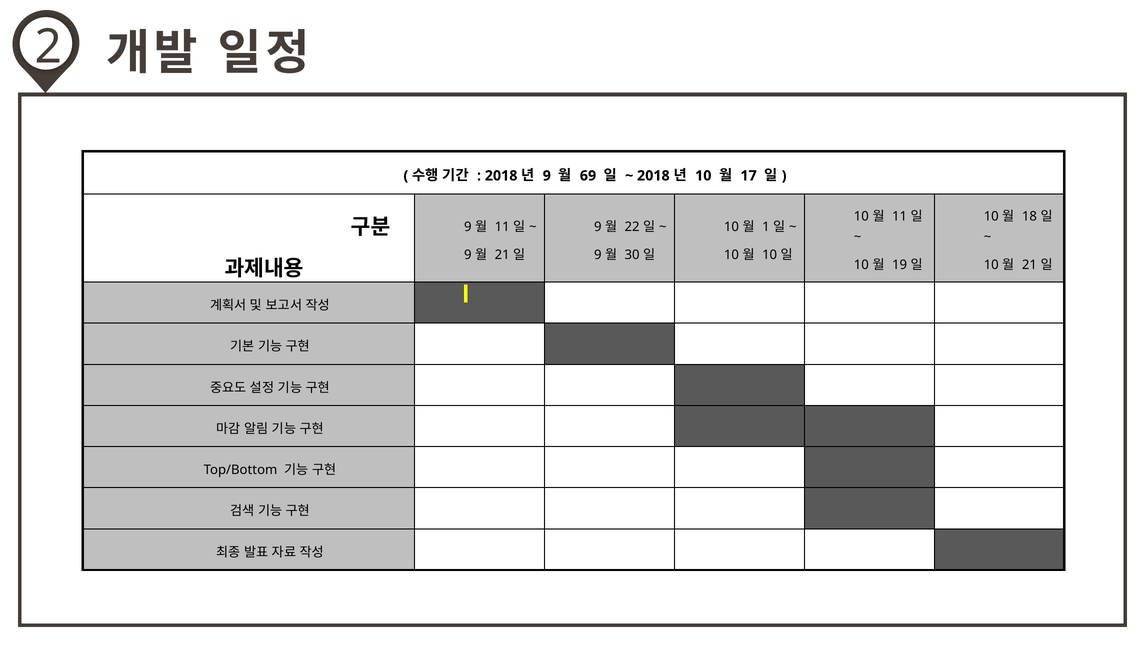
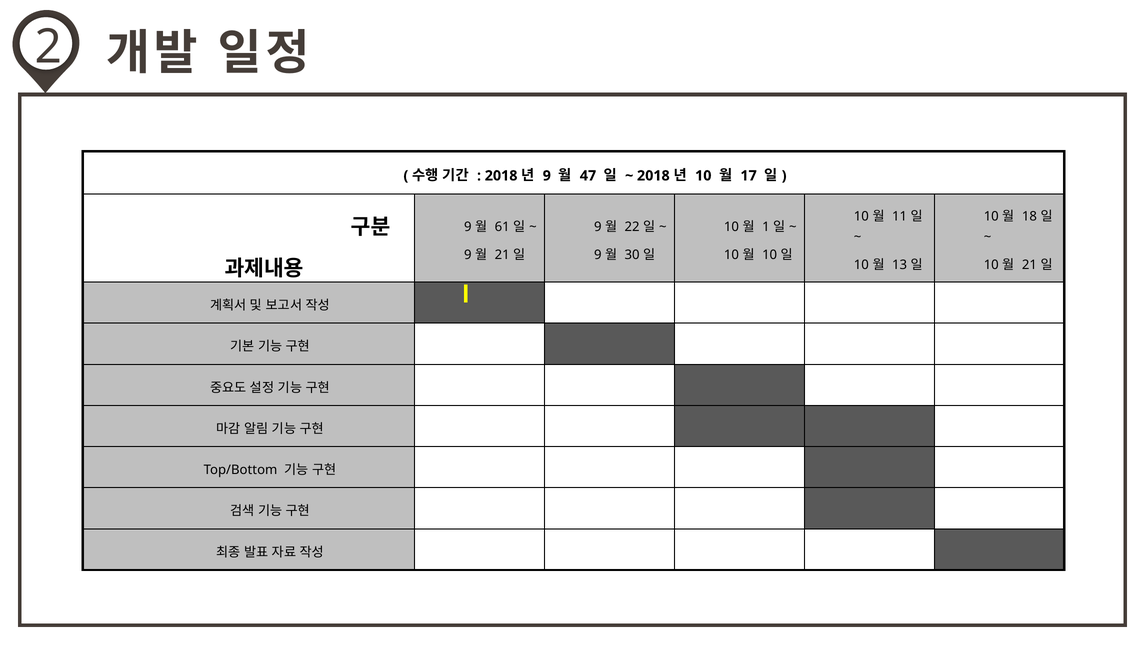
69: 69 -> 47
11 at (502, 227): 11 -> 61
19: 19 -> 13
